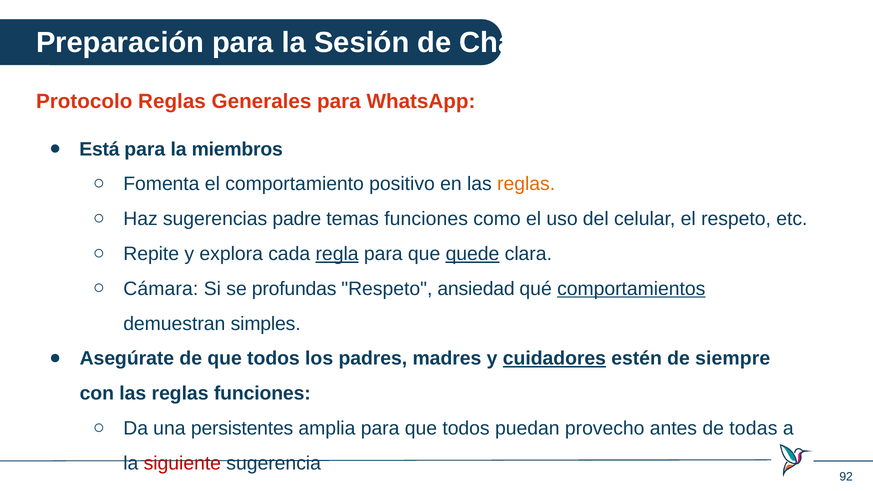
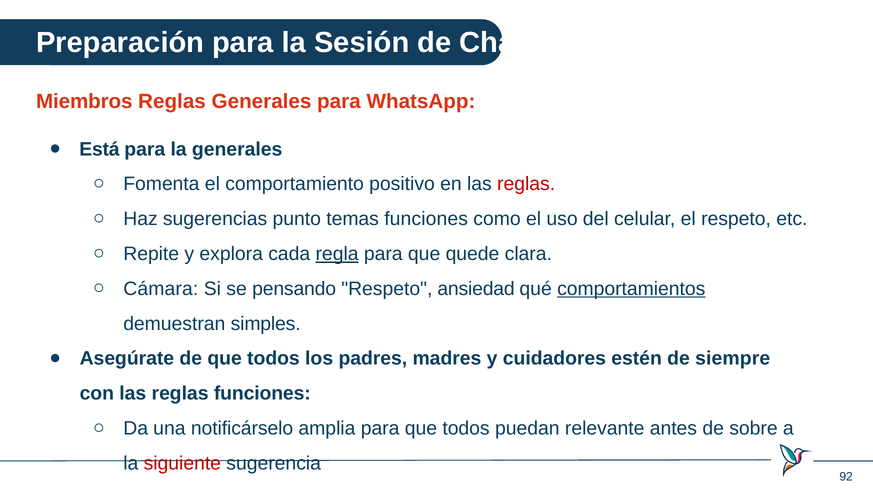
Protocolo: Protocolo -> Miembros
la miembros: miembros -> generales
reglas at (526, 184) colour: orange -> red
padre: padre -> punto
quede underline: present -> none
profundas: profundas -> pensando
cuidadores underline: present -> none
persistentes: persistentes -> notificárselo
provecho: provecho -> relevante
todas: todas -> sobre
